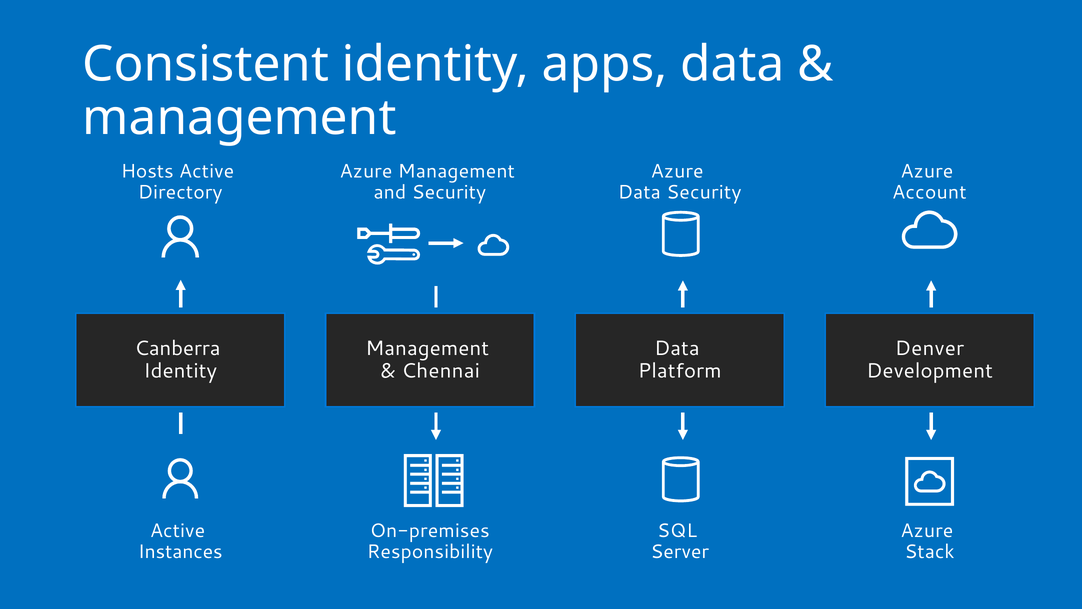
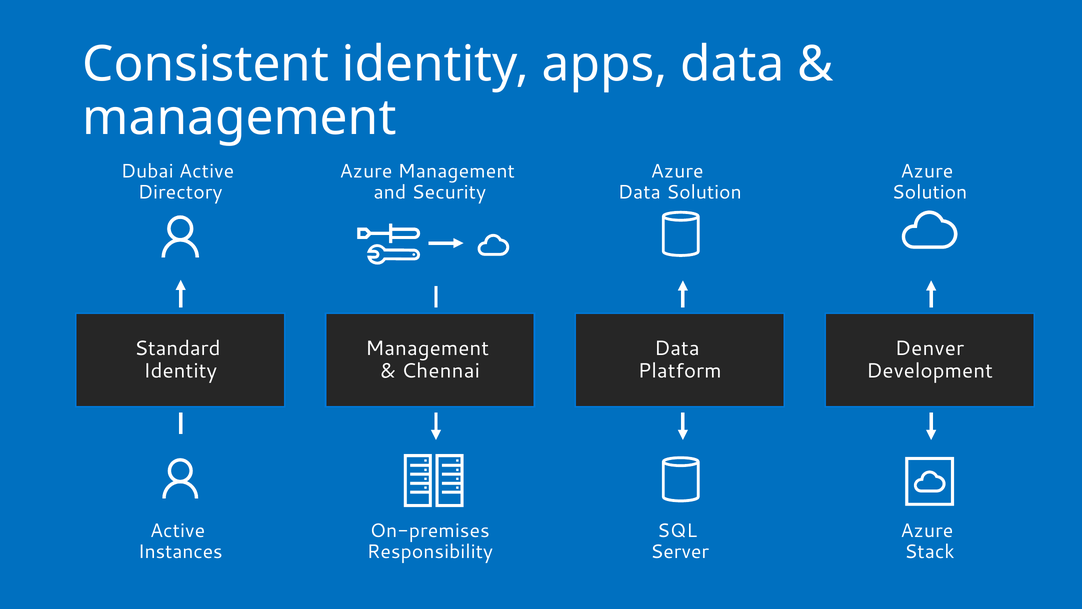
Hosts: Hosts -> Dubai
Data Security: Security -> Solution
Account at (929, 192): Account -> Solution
Canberra: Canberra -> Standard
